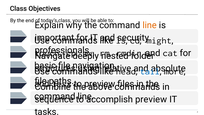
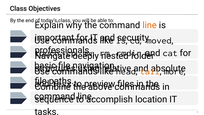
might: might -> moved
tail colour: blue -> orange
accomplish preview: preview -> location
